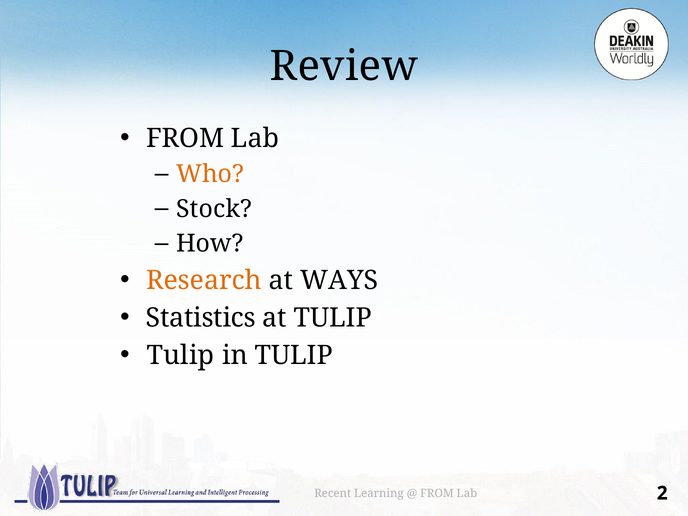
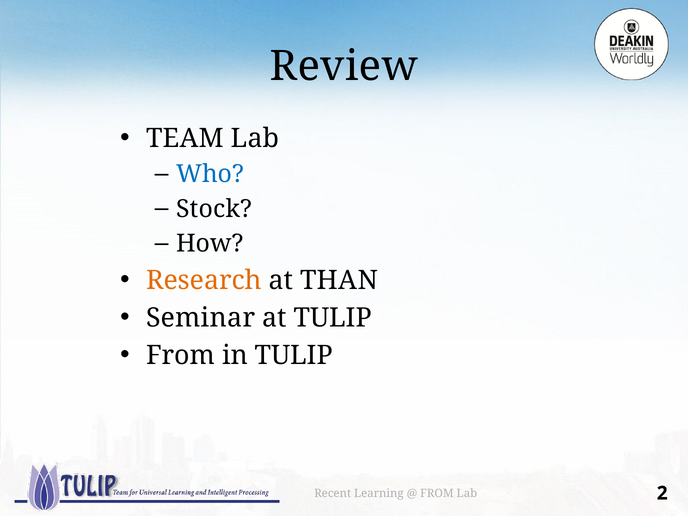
FROM at (185, 138): FROM -> TEAM
Who colour: orange -> blue
WAYS: WAYS -> THAN
Statistics: Statistics -> Seminar
Tulip at (180, 355): Tulip -> From
